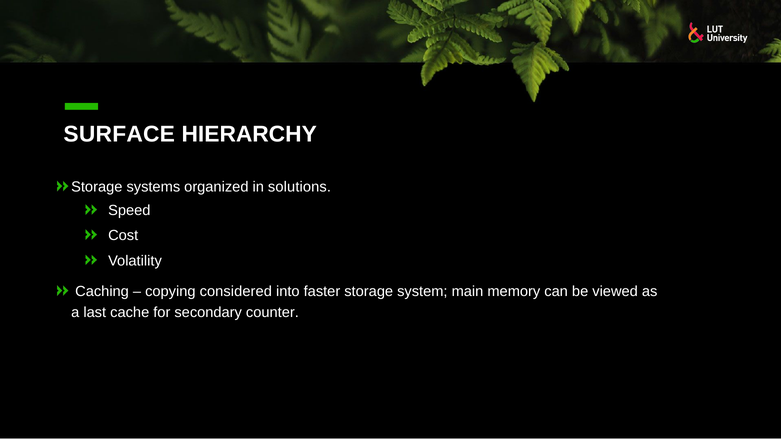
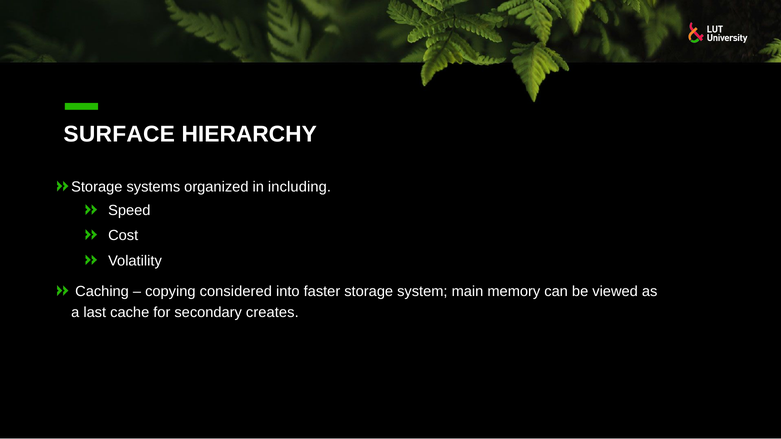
solutions: solutions -> including
counter: counter -> creates
